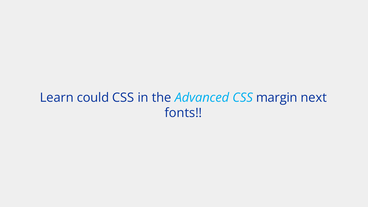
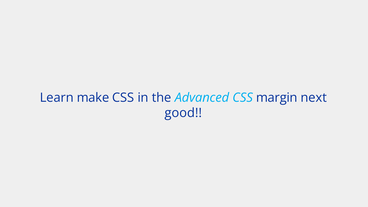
could: could -> make
fonts: fonts -> good
